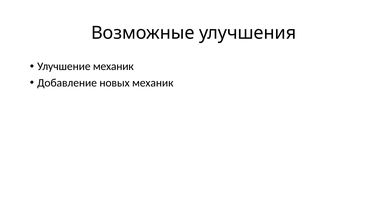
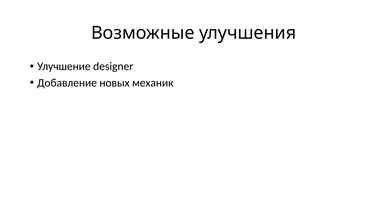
Улучшение механик: механик -> designer
